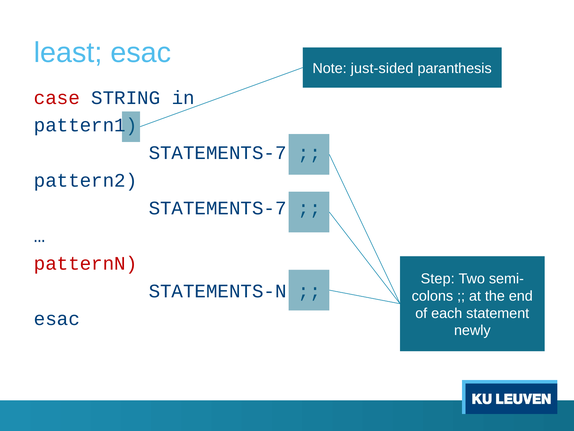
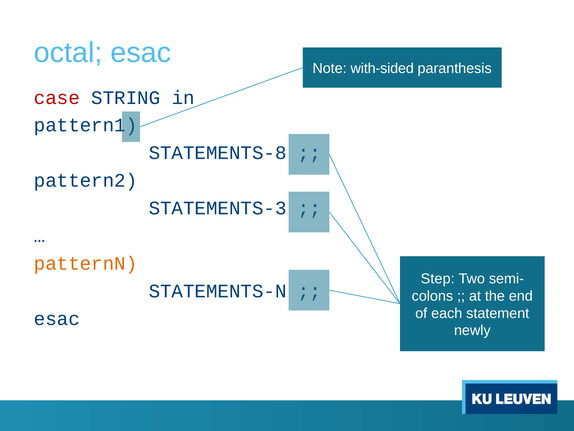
least: least -> octal
just-sided: just-sided -> with-sided
STATEMENTS-7 at (218, 153): STATEMENTS-7 -> STATEMENTS-8
STATEMENTS-7 at (218, 208): STATEMENTS-7 -> STATEMENTS-3
patternN colour: red -> orange
